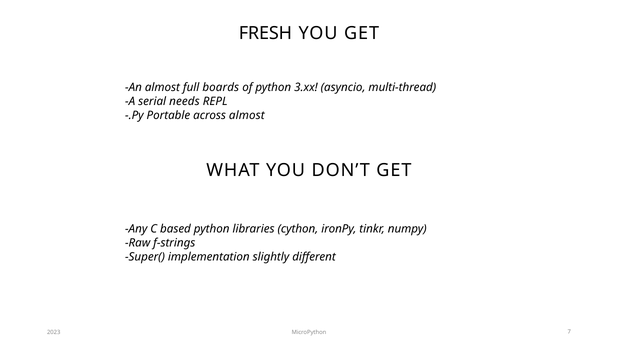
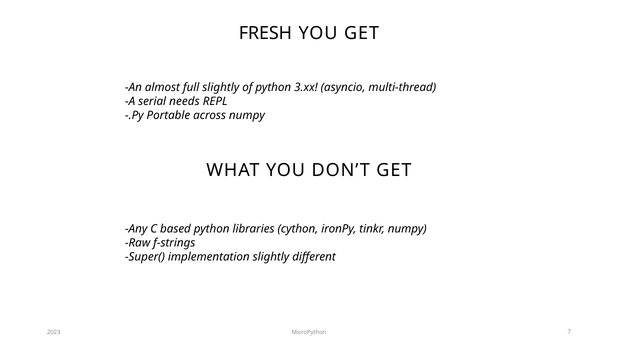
full boards: boards -> slightly
across almost: almost -> numpy
